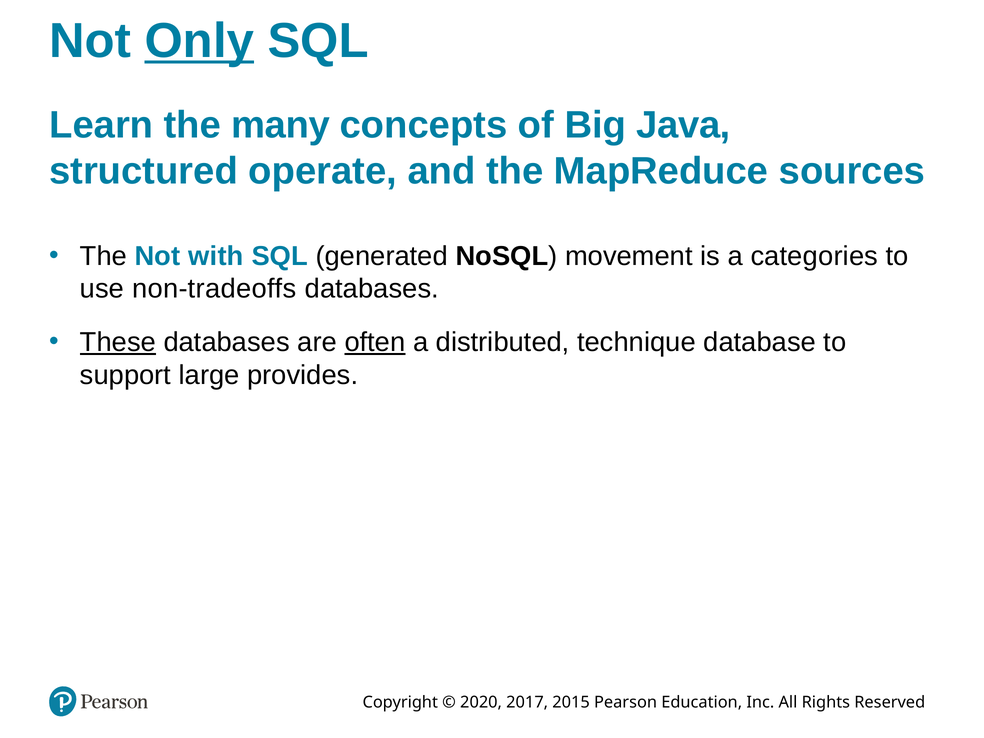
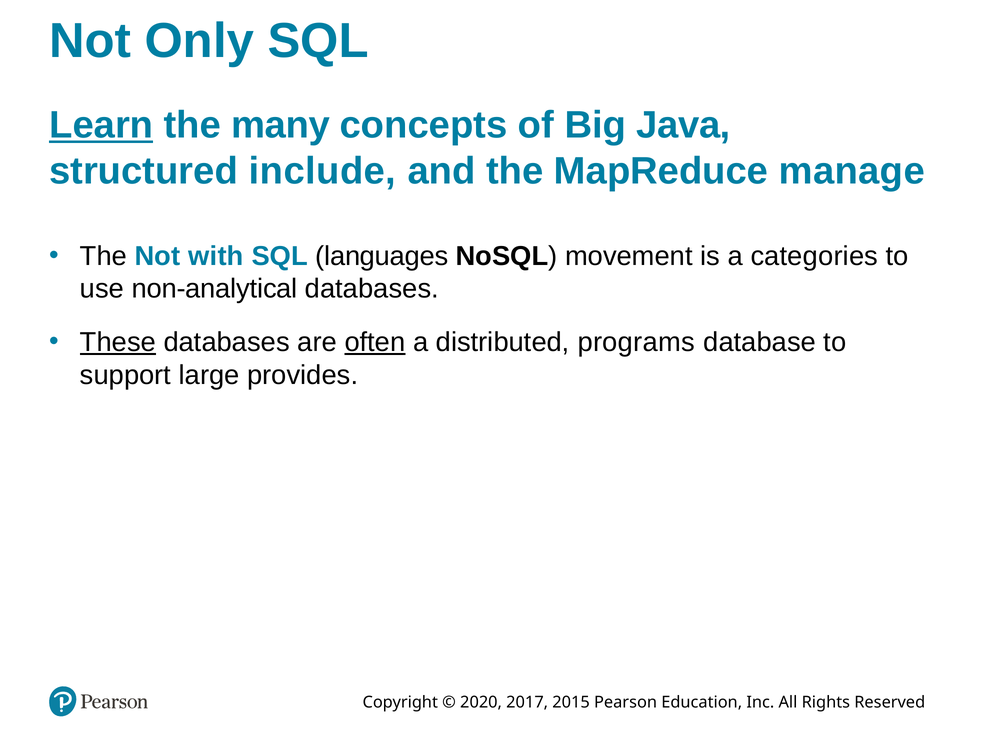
Only underline: present -> none
Learn underline: none -> present
operate: operate -> include
sources: sources -> manage
generated: generated -> languages
non-tradeoffs: non-tradeoffs -> non-analytical
technique: technique -> programs
